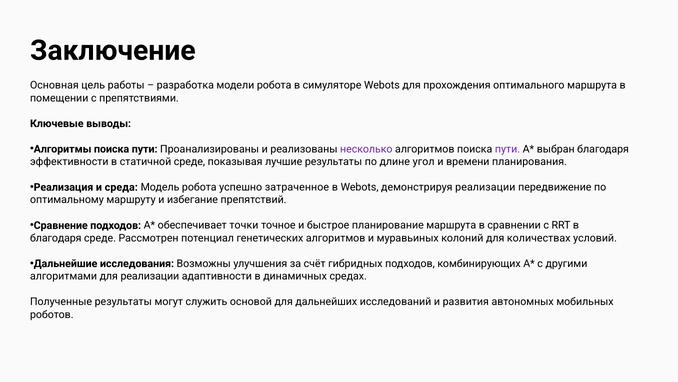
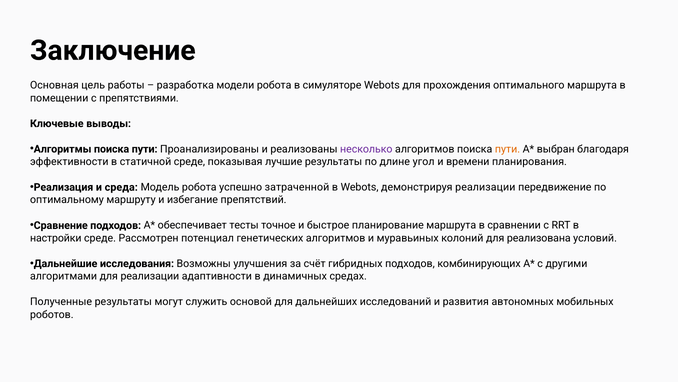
пути at (508, 149) colour: purple -> orange
затраченное: затраченное -> затраченной
точки: точки -> тесты
благодаря at (56, 238): благодаря -> настройки
количествах: количествах -> реализована
